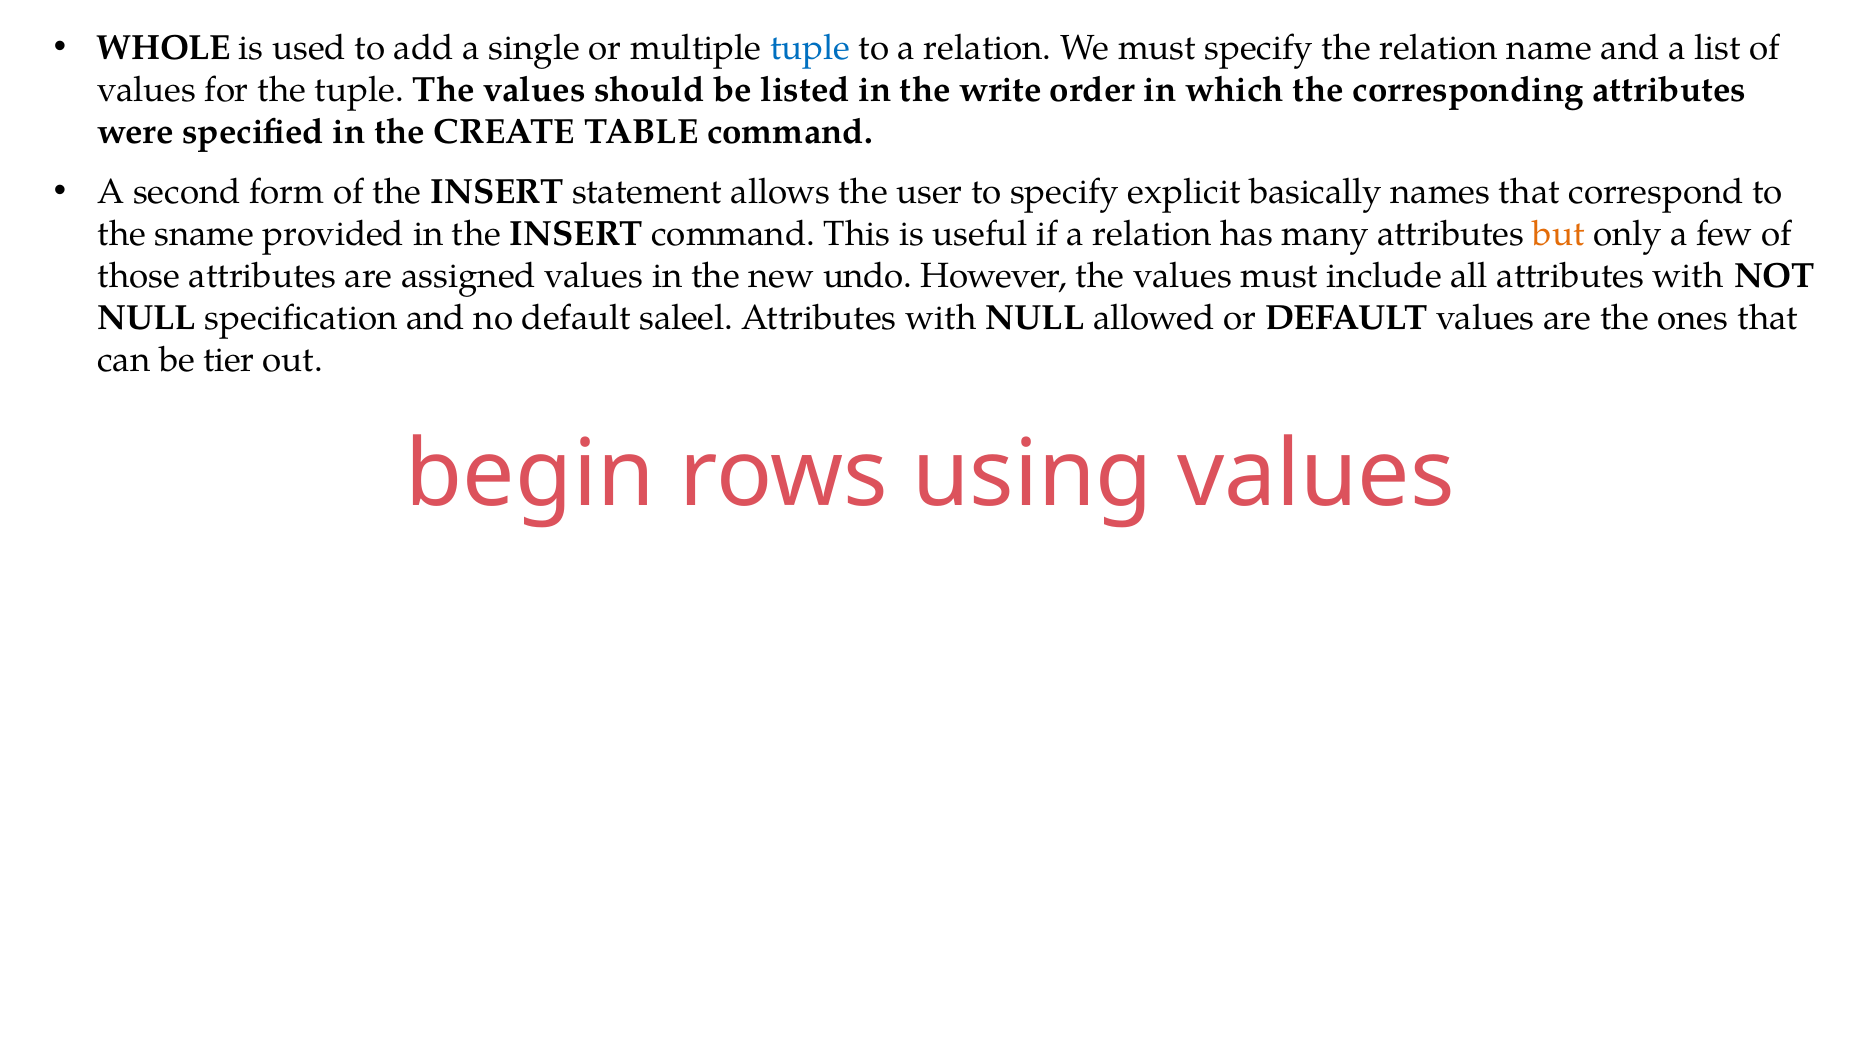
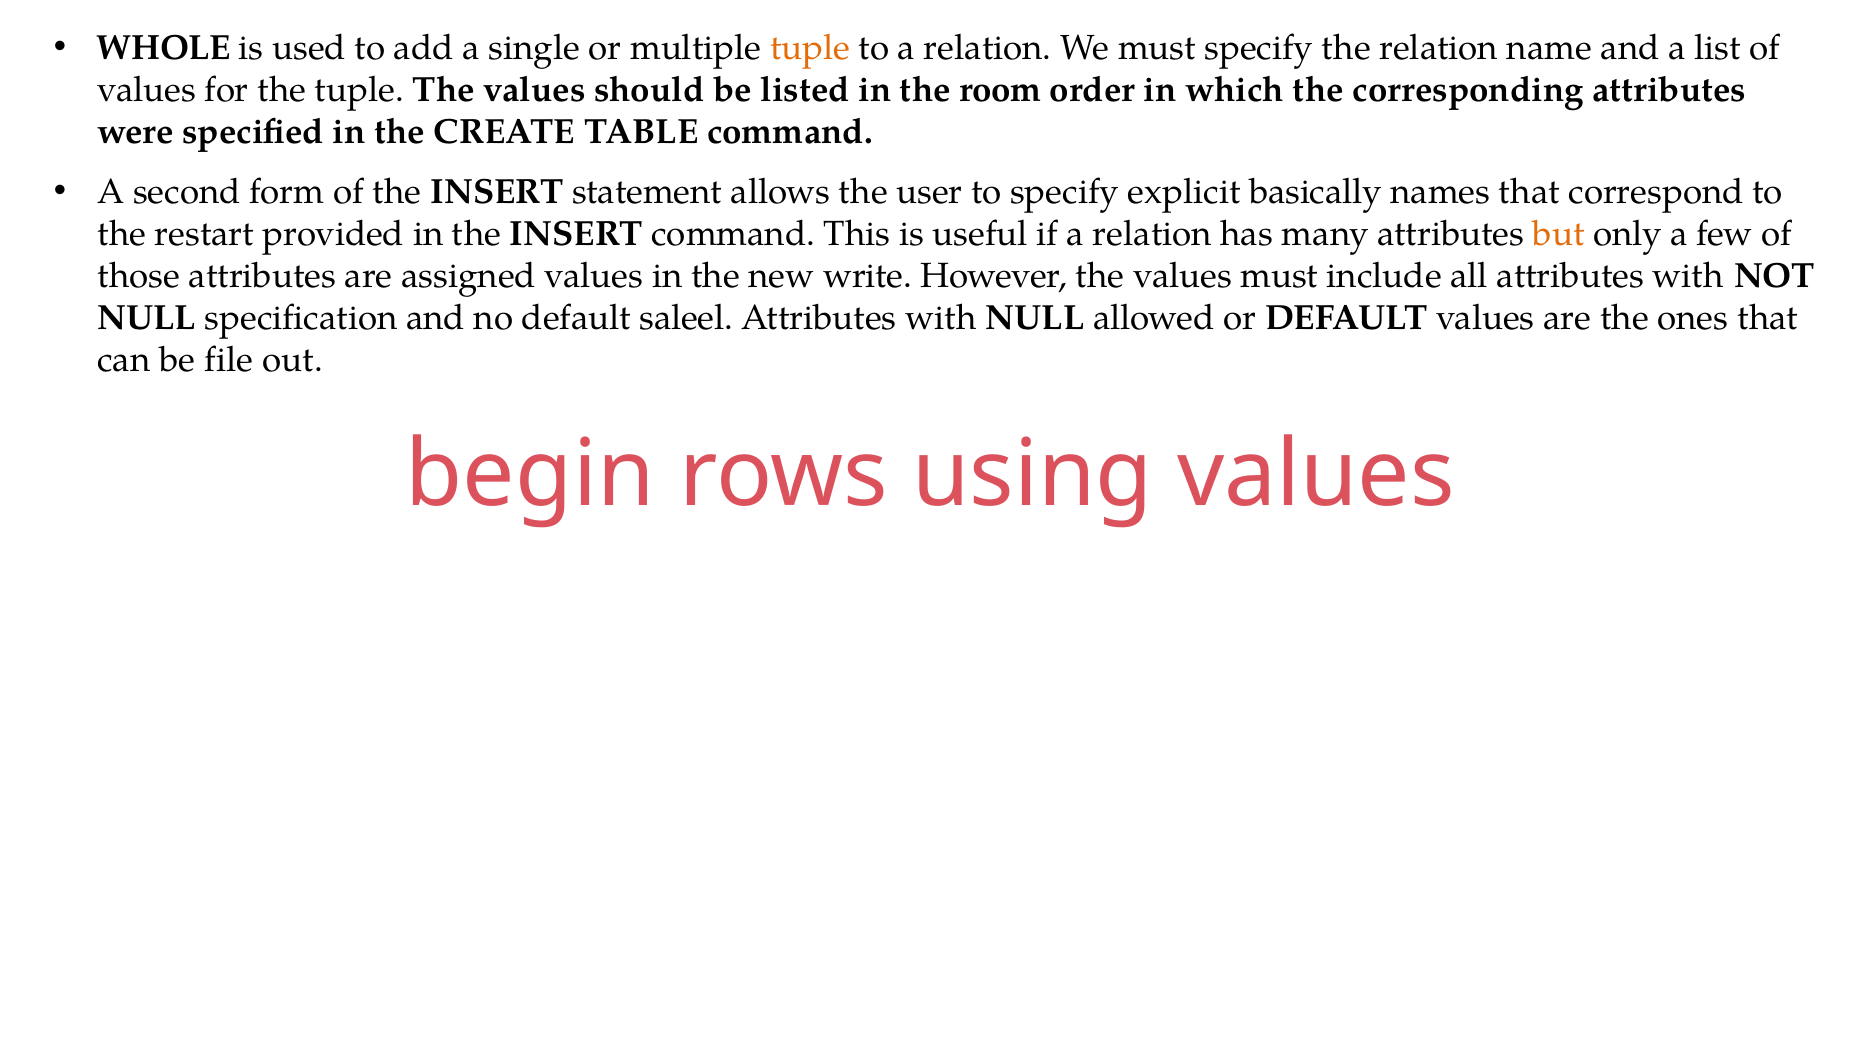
tuple at (810, 48) colour: blue -> orange
write: write -> room
sname: sname -> restart
undo: undo -> write
tier: tier -> file
